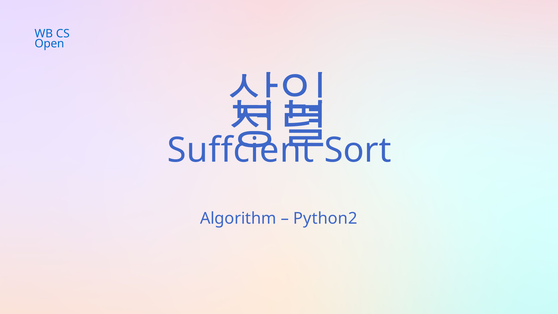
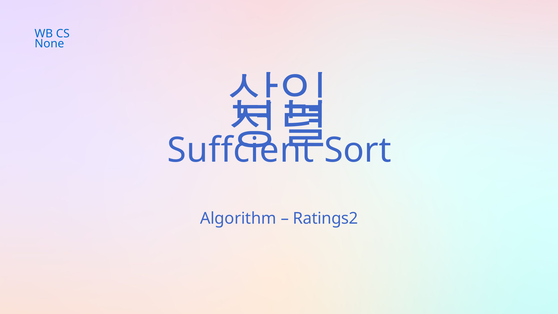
Open: Open -> None
Python2: Python2 -> Ratings2
